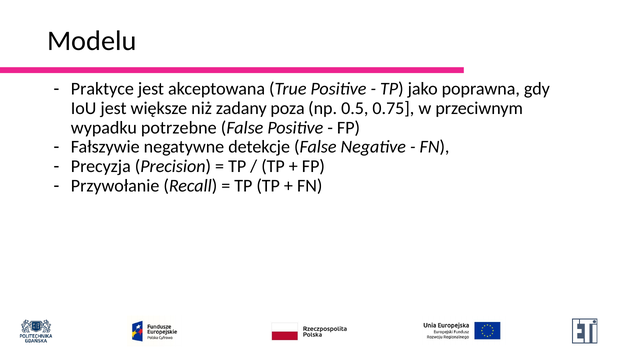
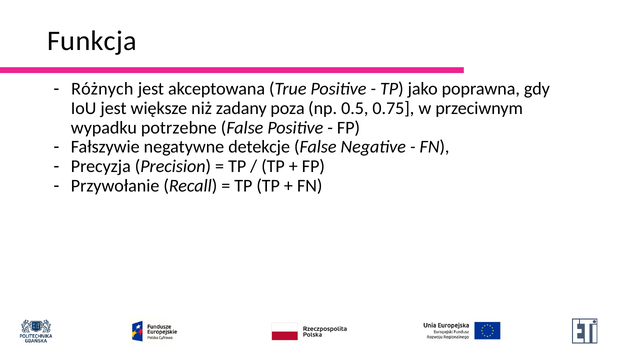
Modelu: Modelu -> Funkcja
Praktyce: Praktyce -> Różnych
